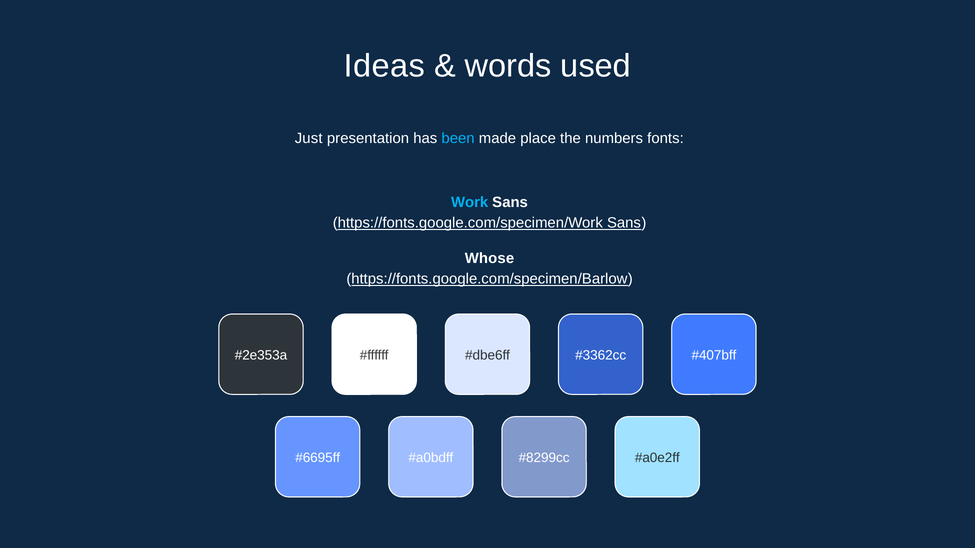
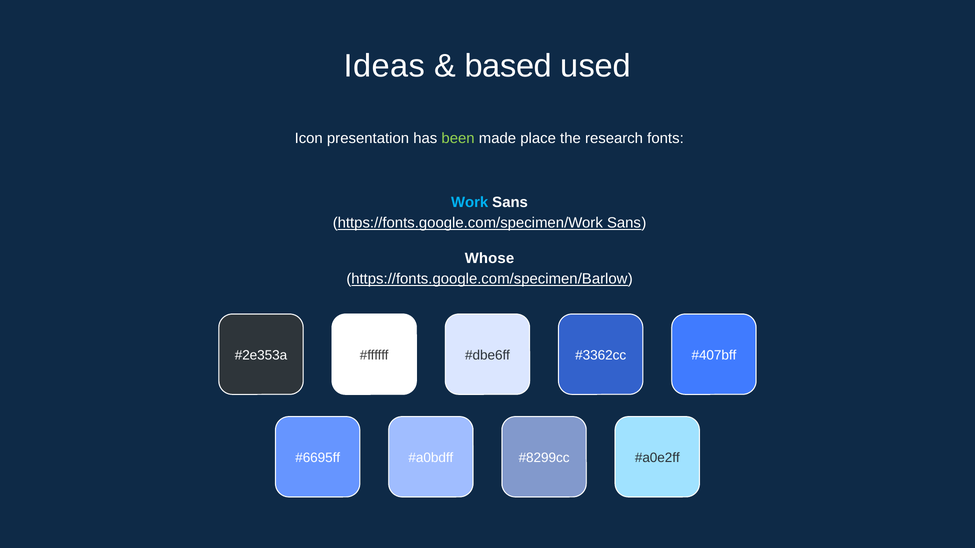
words: words -> based
Just: Just -> Icon
been colour: light blue -> light green
numbers: numbers -> research
